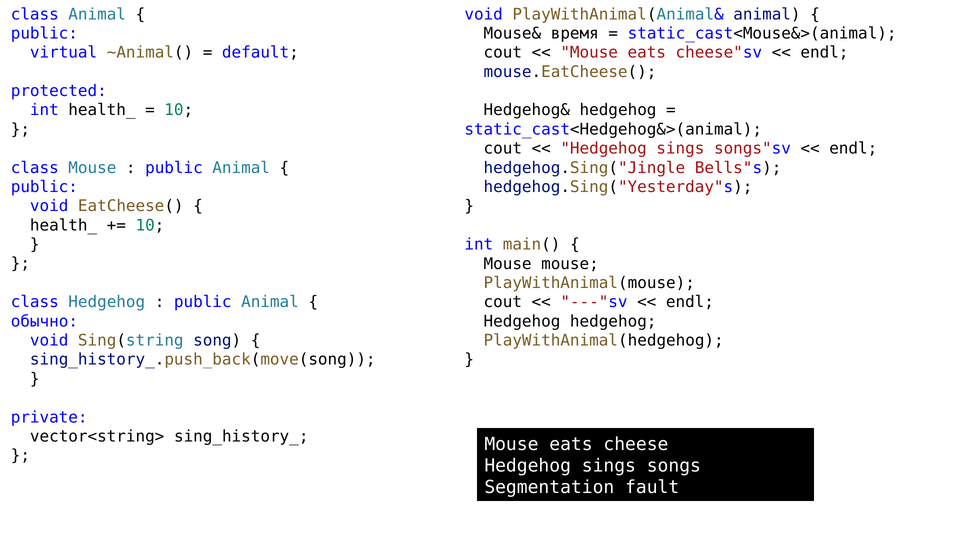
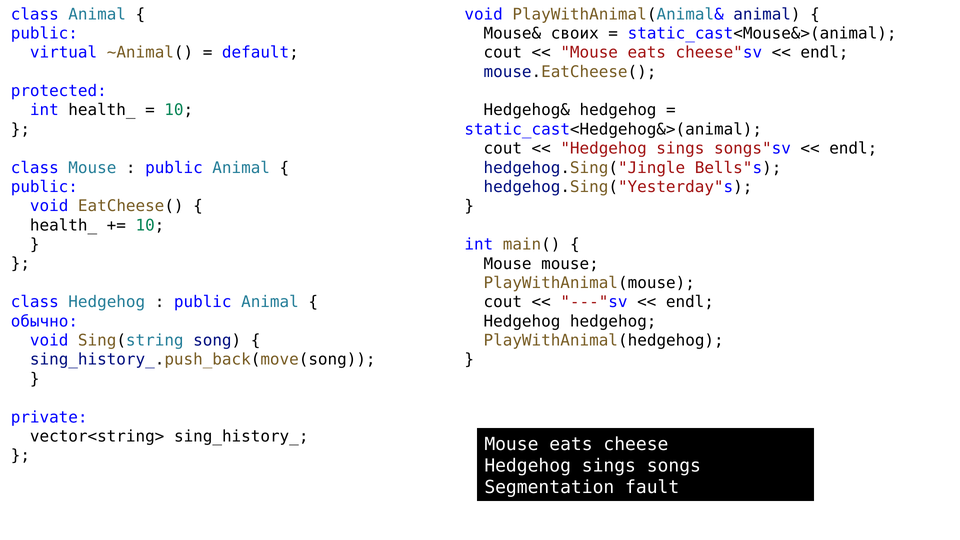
время: время -> своих
